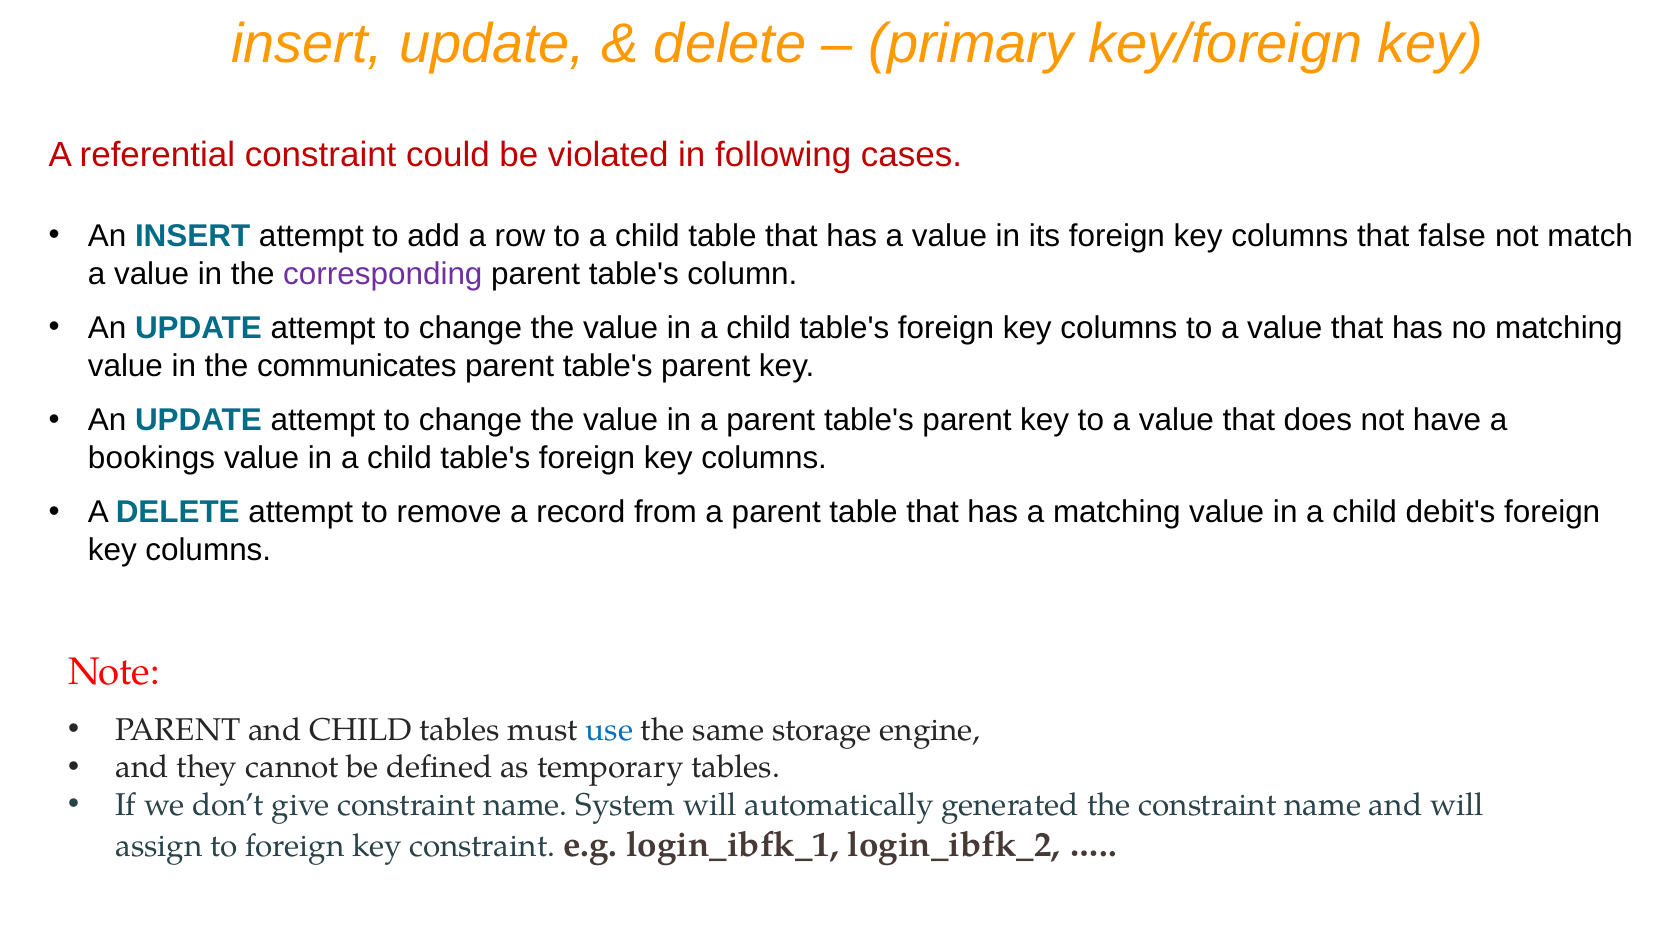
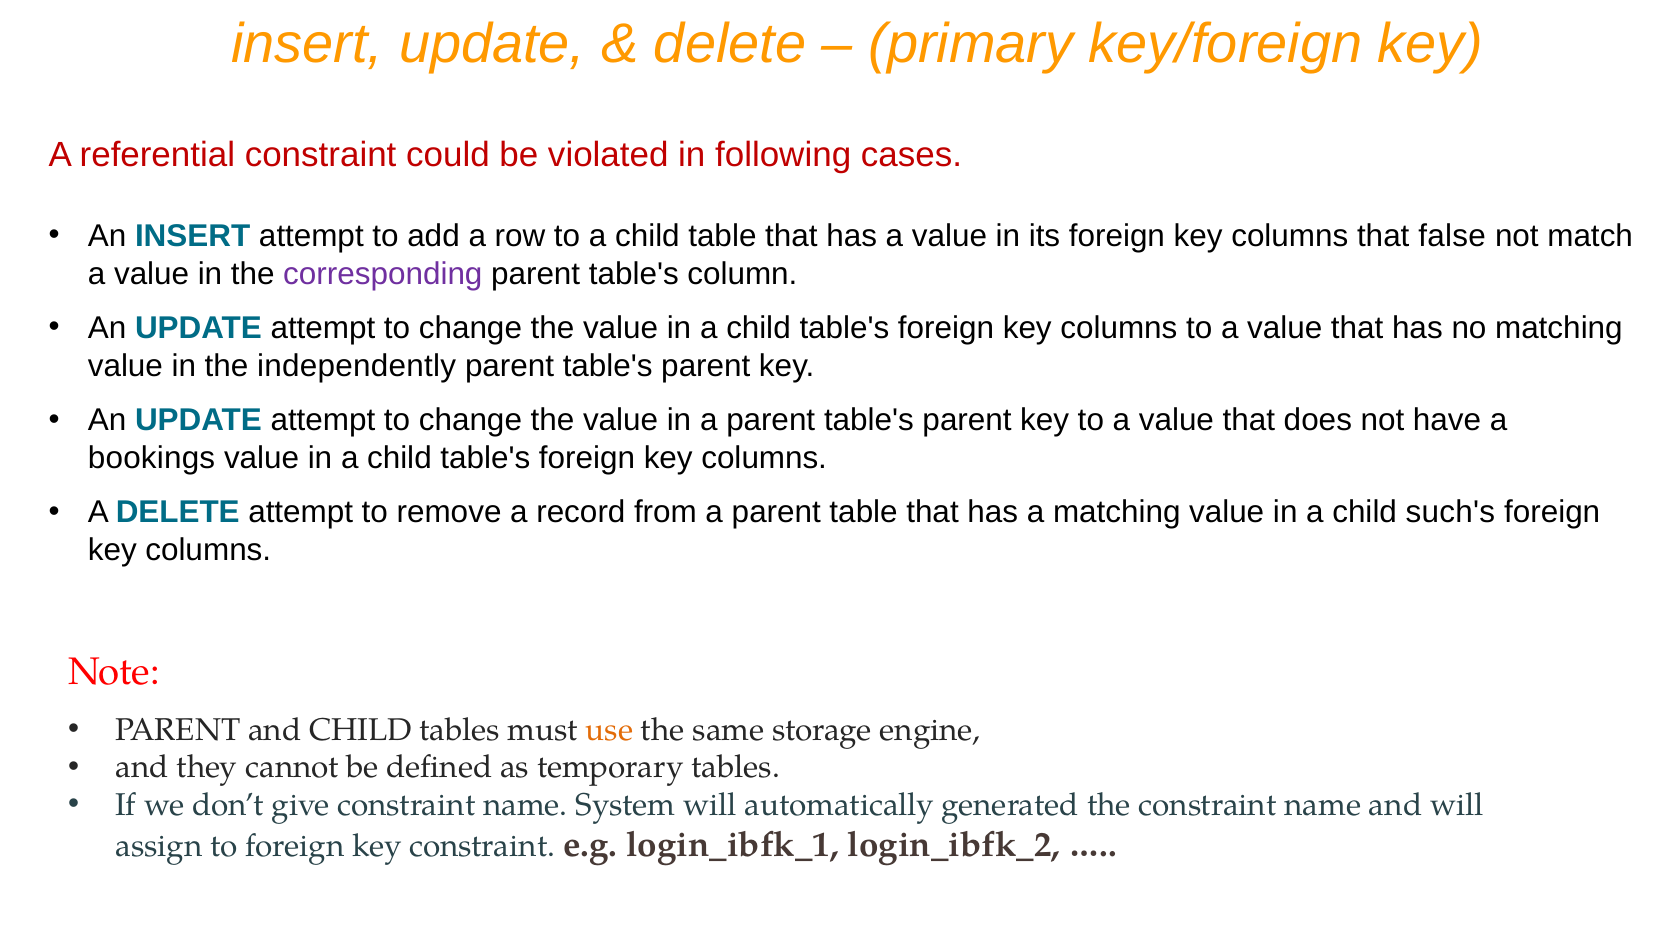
communicates: communicates -> independently
debit's: debit's -> such's
use colour: blue -> orange
